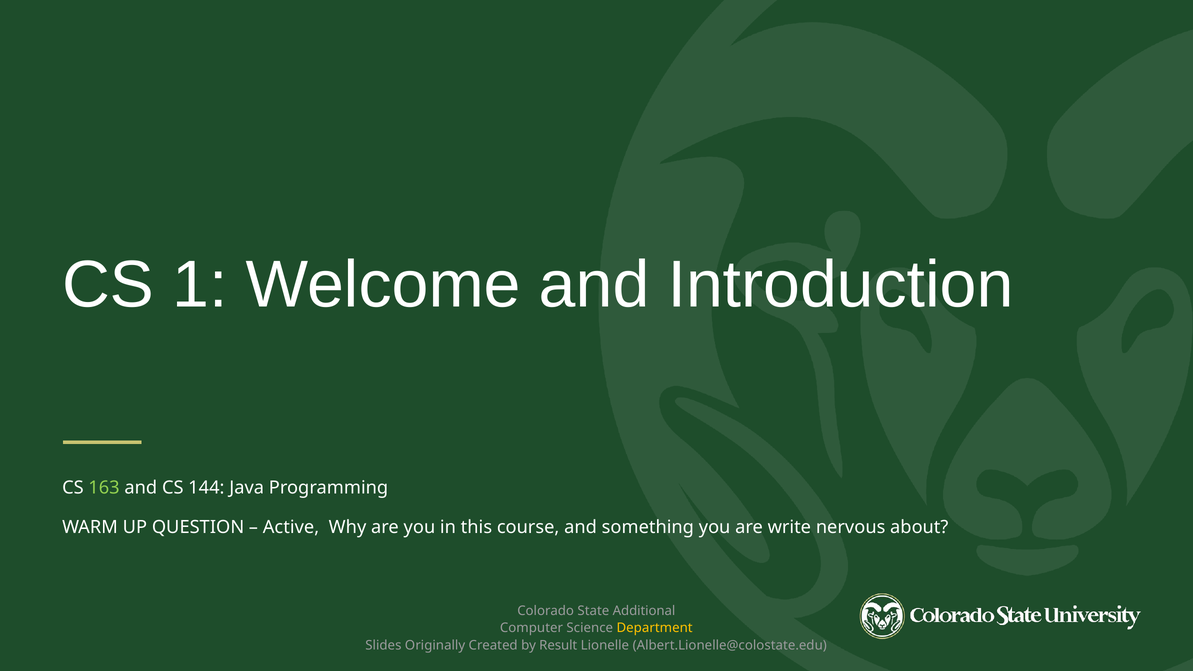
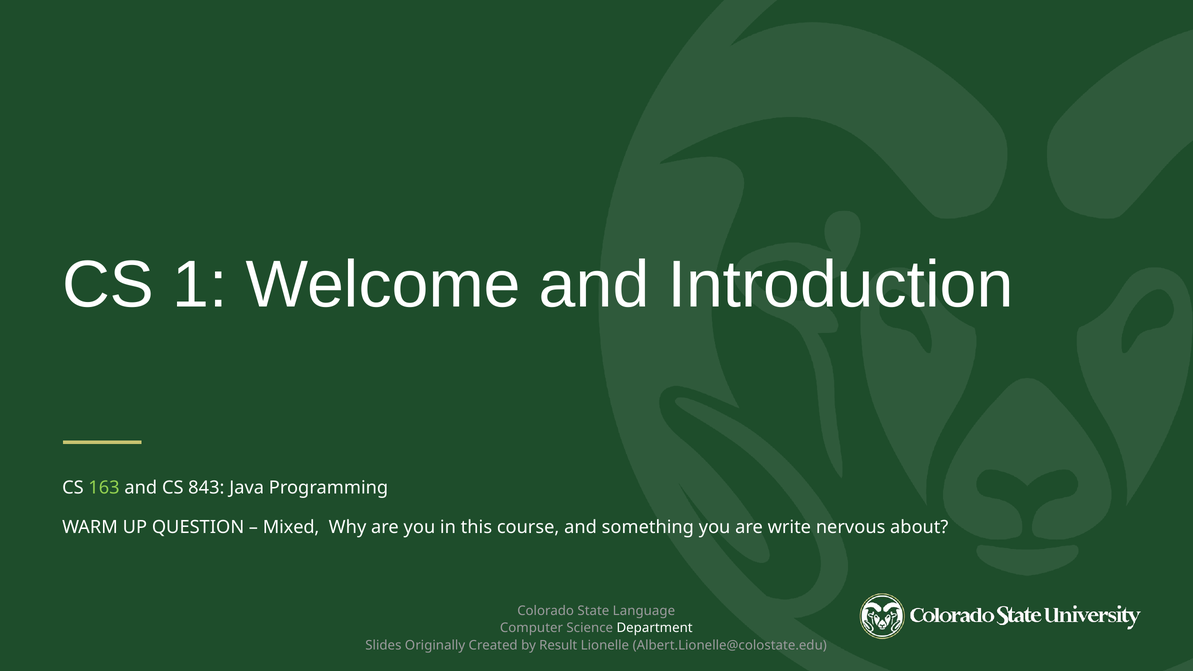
144: 144 -> 843
Active: Active -> Mixed
Additional: Additional -> Language
Department colour: yellow -> white
